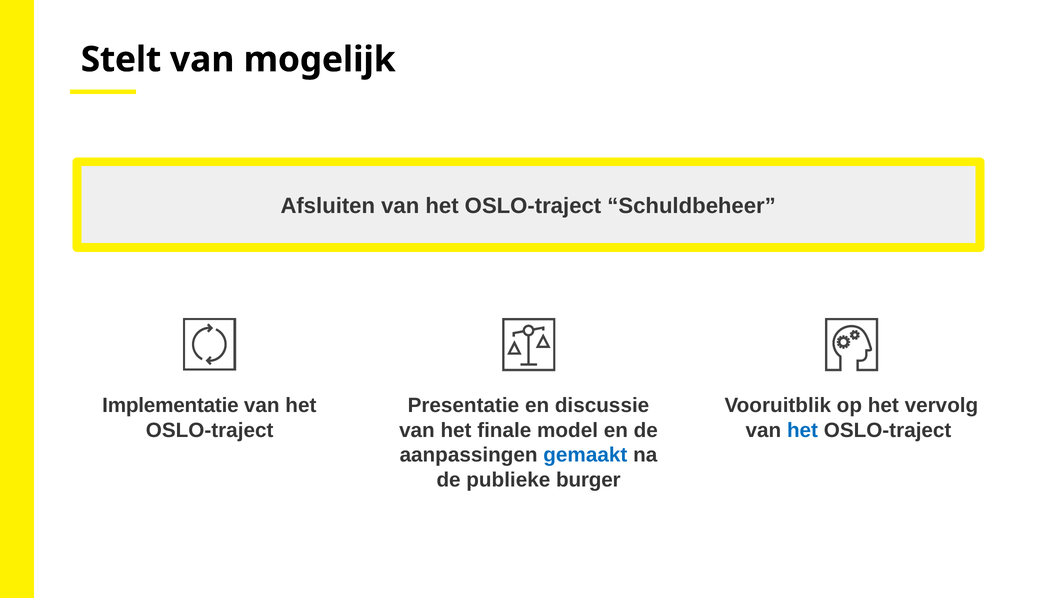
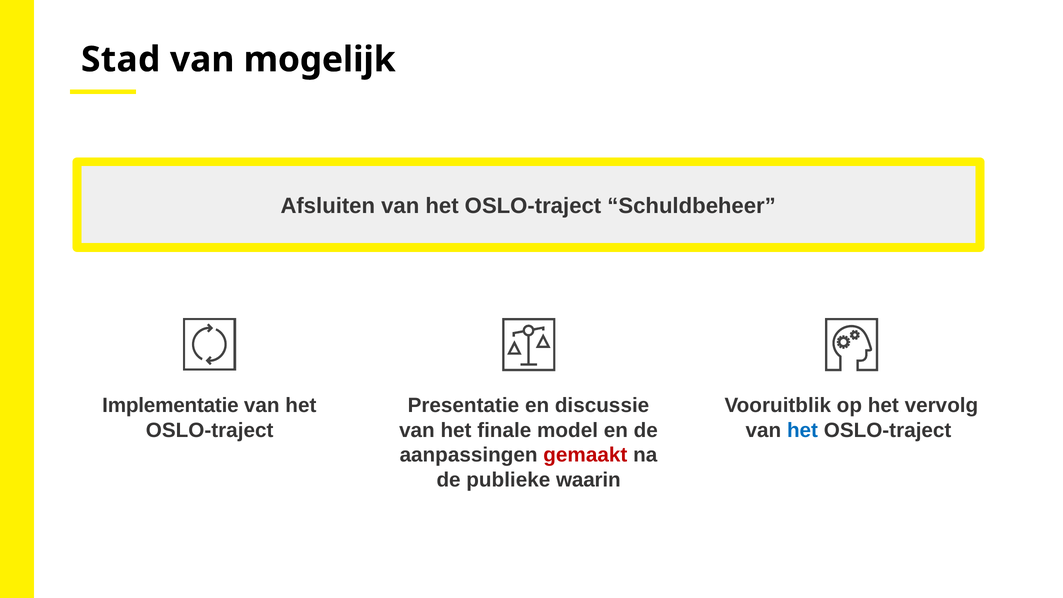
Stelt: Stelt -> Stad
gemaakt colour: blue -> red
burger: burger -> waarin
